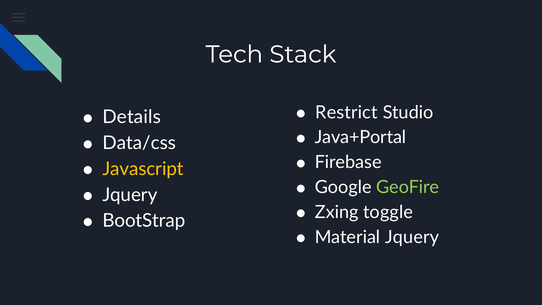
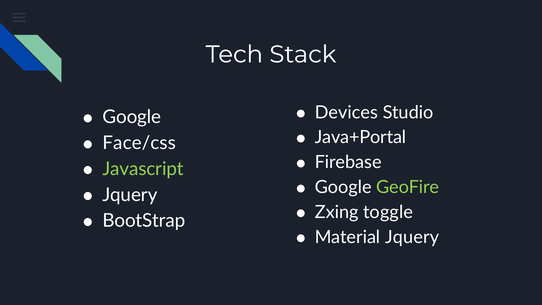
Restrict: Restrict -> Devices
Details at (132, 117): Details -> Google
Data/css: Data/css -> Face/css
Javascript colour: yellow -> light green
